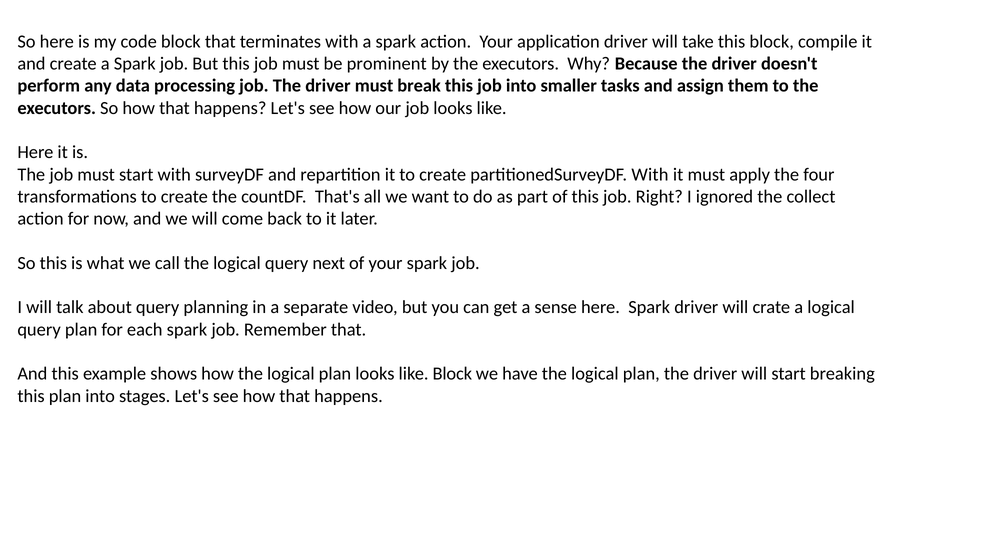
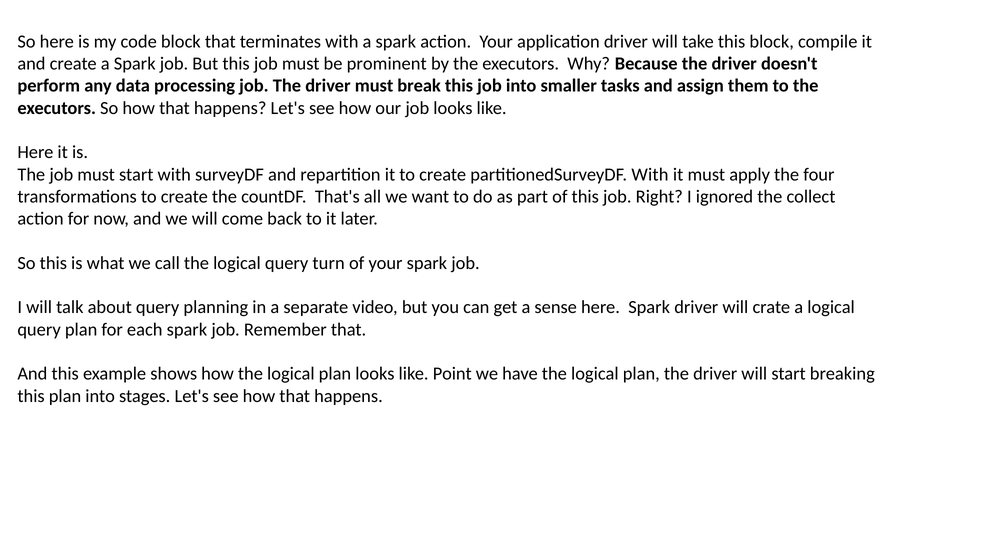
next: next -> turn
like Block: Block -> Point
